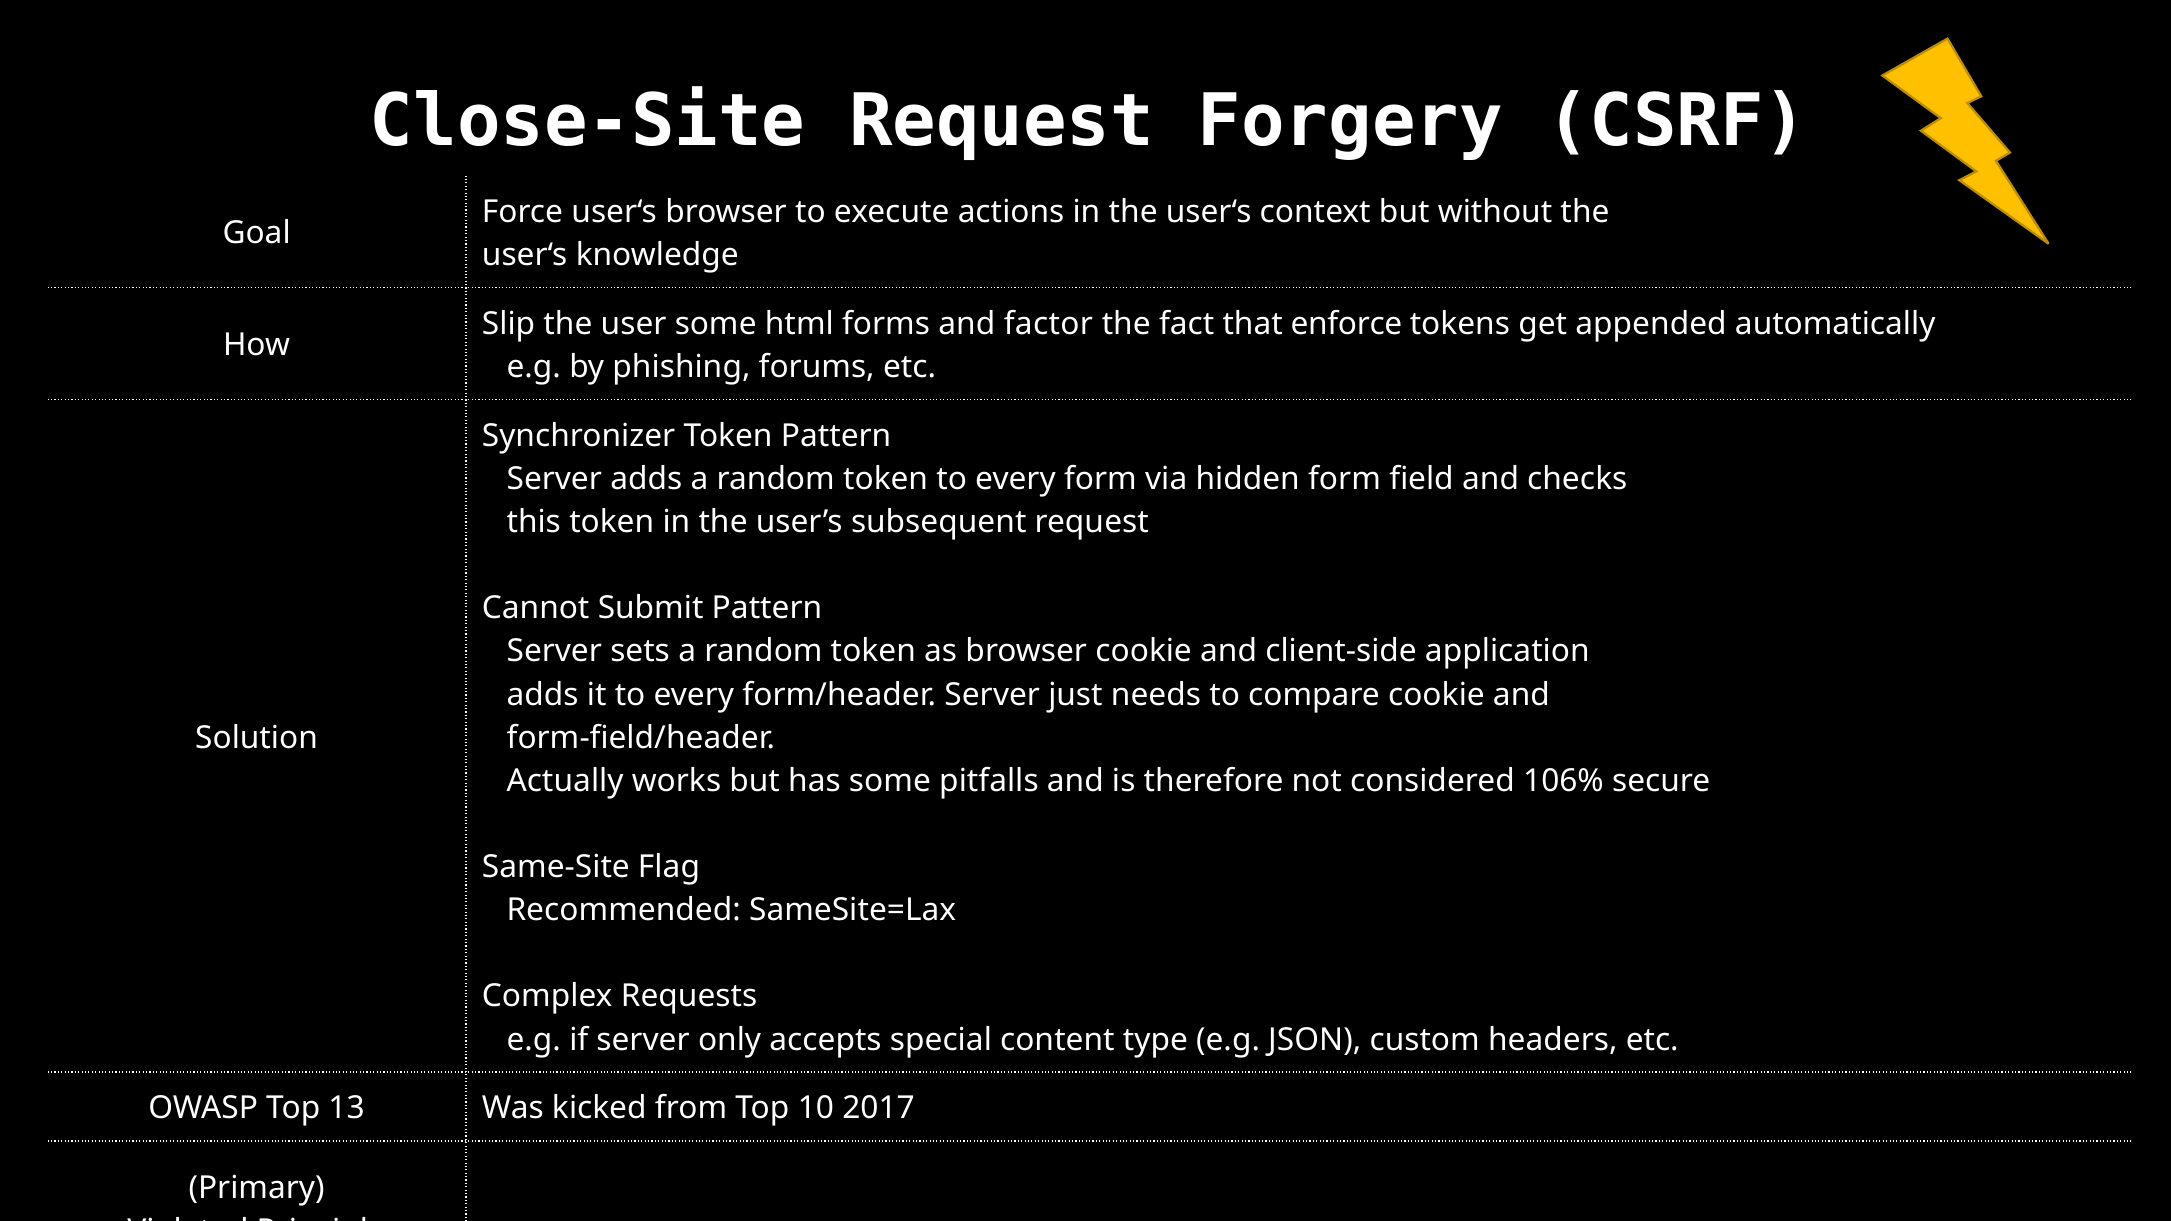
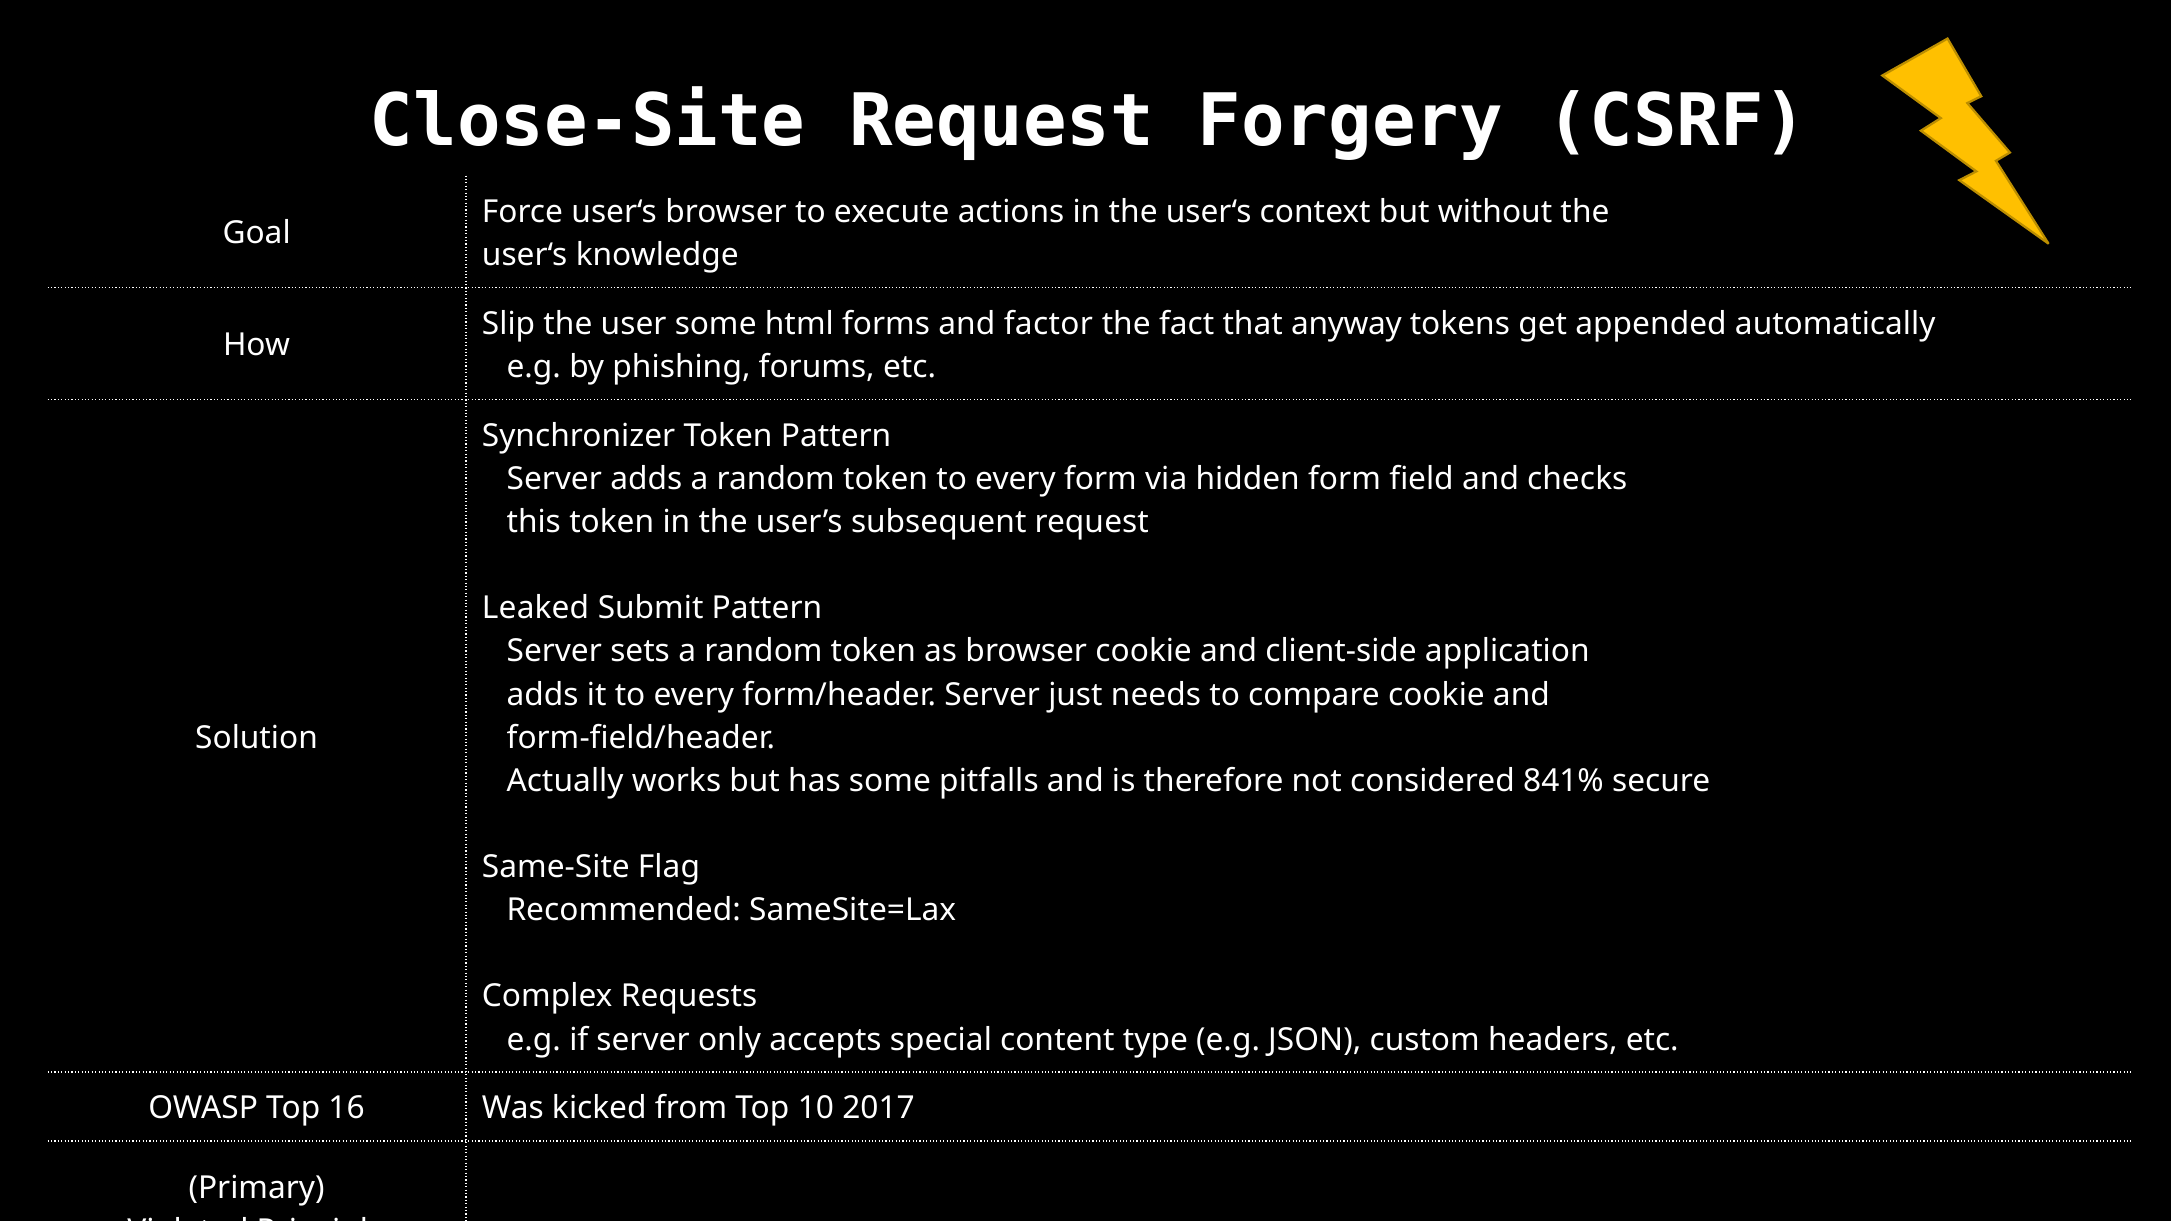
enforce: enforce -> anyway
Cannot: Cannot -> Leaked
106%: 106% -> 841%
13: 13 -> 16
